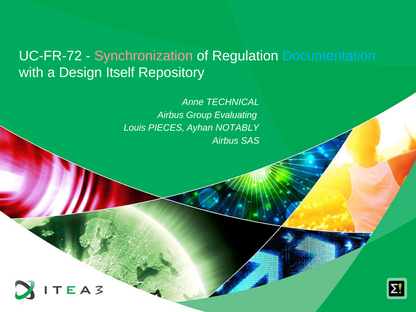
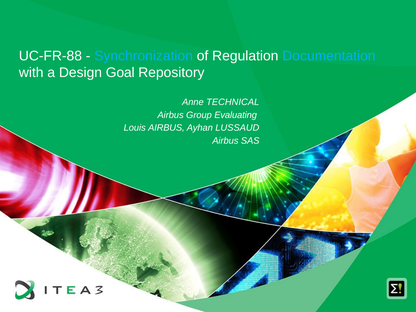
UC-FR-72: UC-FR-72 -> UC-FR-88
Synchronization colour: pink -> light blue
Itself: Itself -> Goal
Louis PIECES: PIECES -> AIRBUS
NOTABLY: NOTABLY -> LUSSAUD
